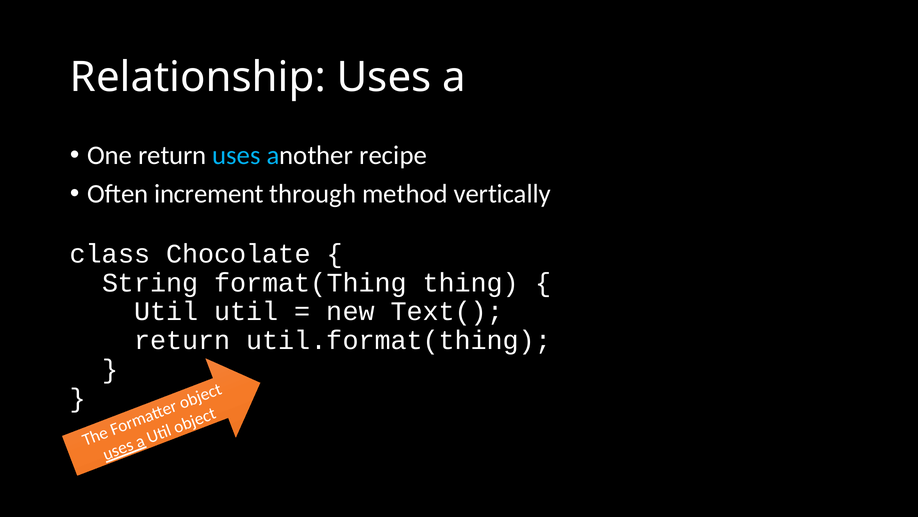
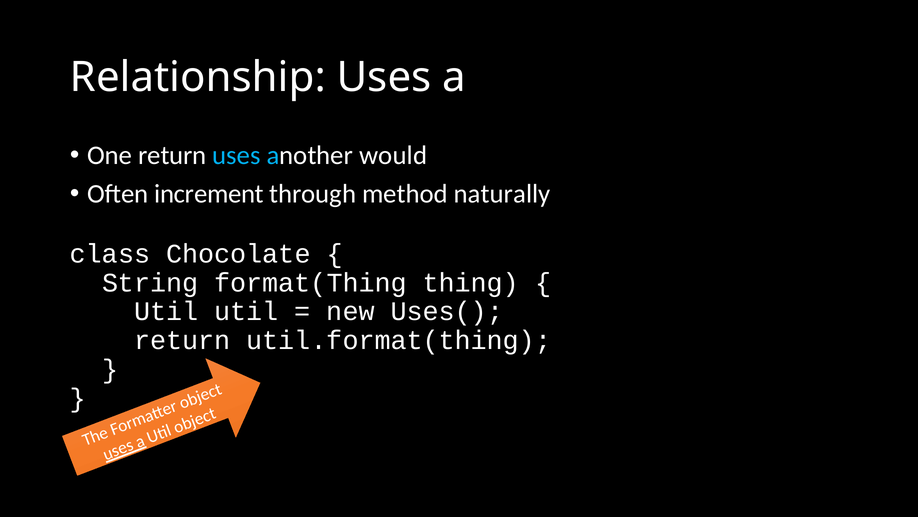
recipe: recipe -> would
vertically: vertically -> naturally
Text(: Text( -> Uses(
